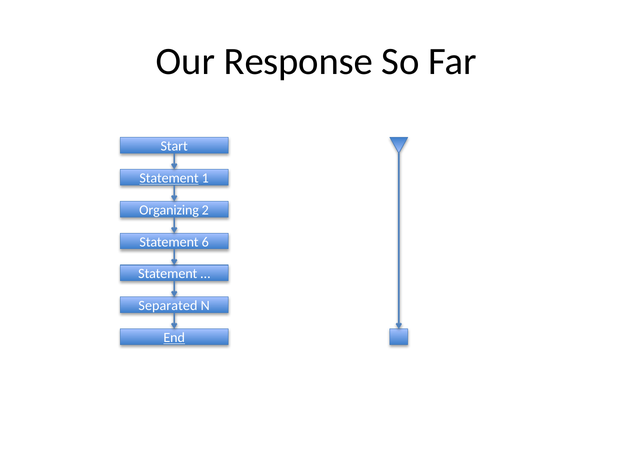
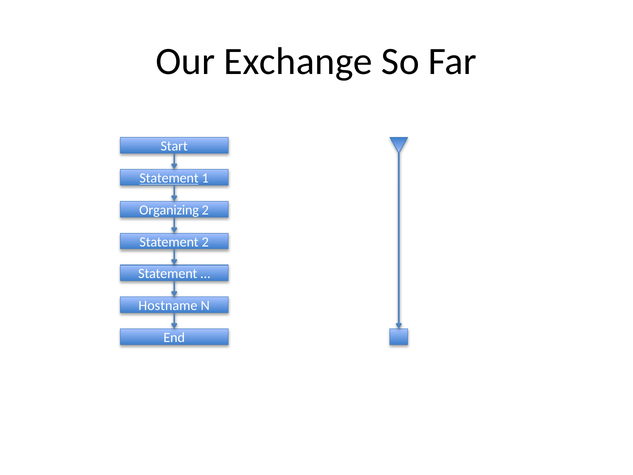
Response: Response -> Exchange
Statement 6: 6 -> 2
Separated: Separated -> Hostname
End underline: present -> none
